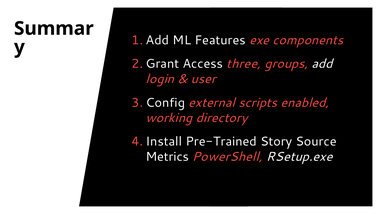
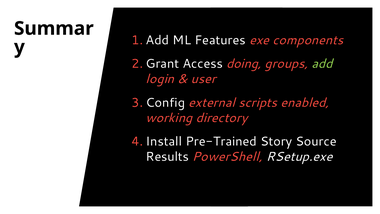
three: three -> doing
add colour: white -> light green
Metrics: Metrics -> Results
